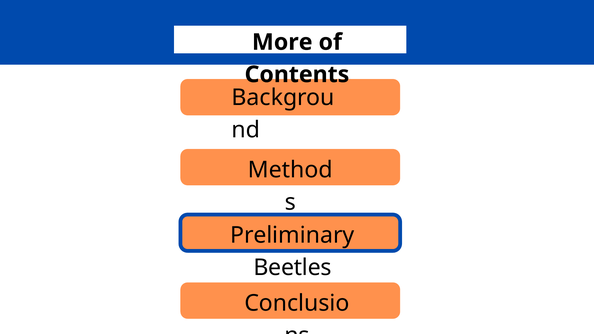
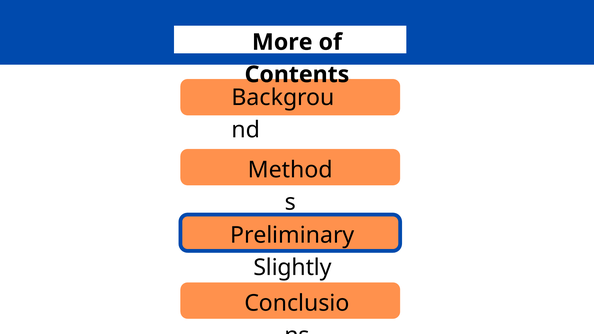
Beetles: Beetles -> Slightly
